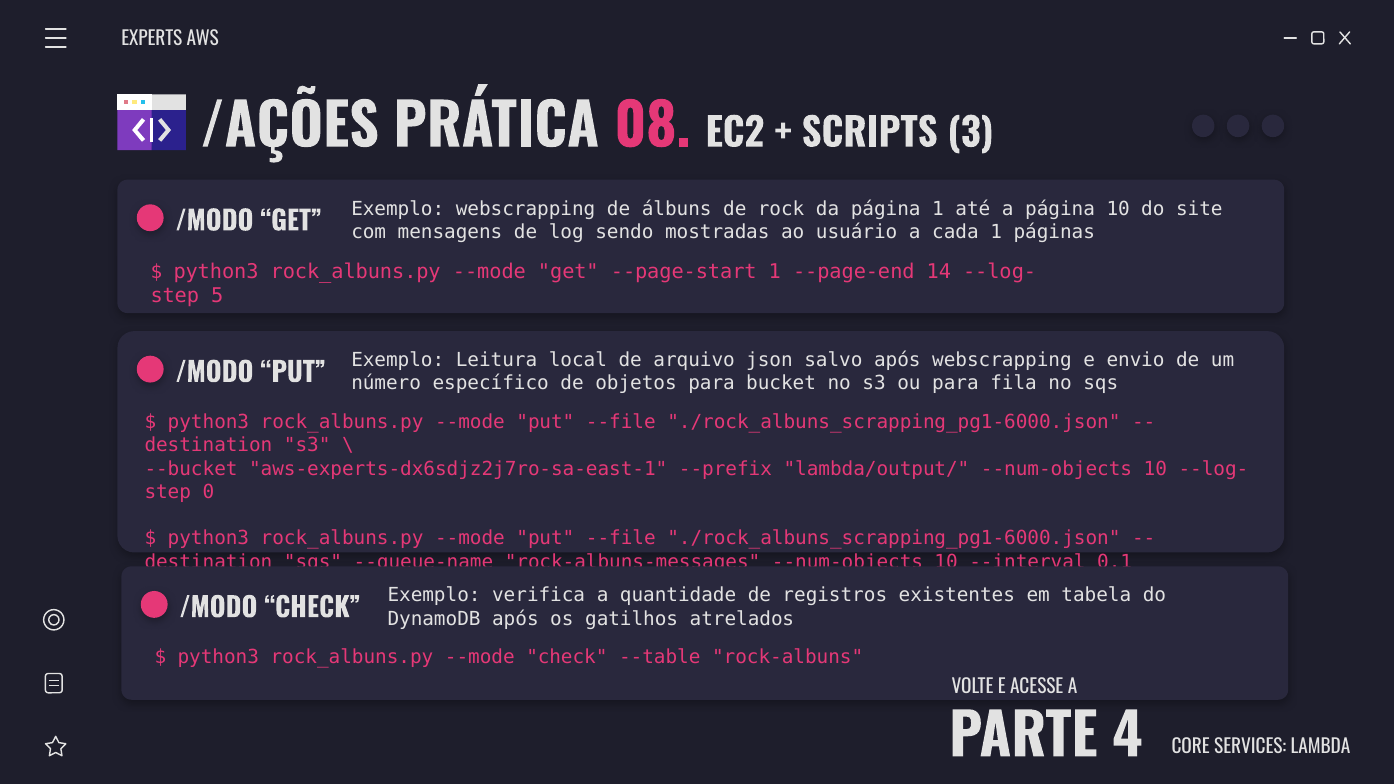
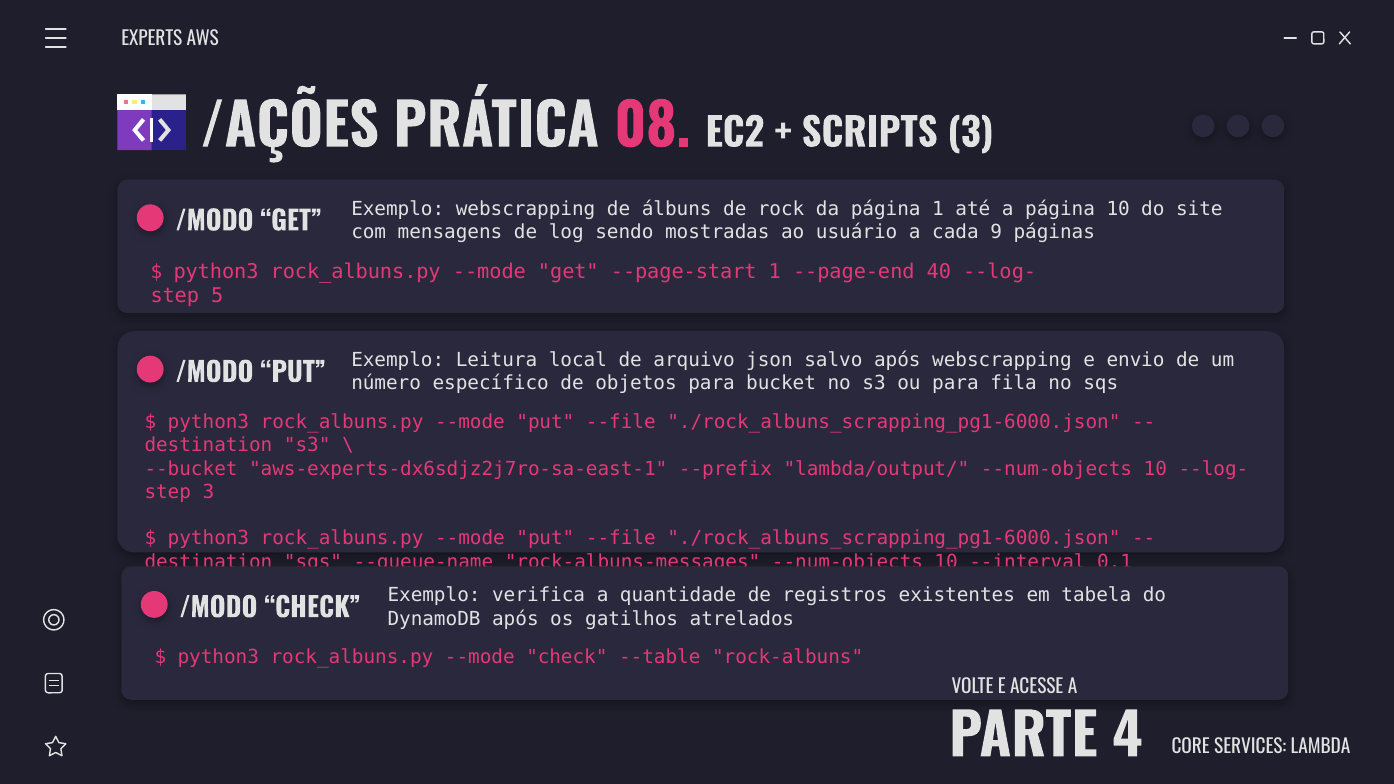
cada 1: 1 -> 9
14: 14 -> 40
0 at (208, 492): 0 -> 3
